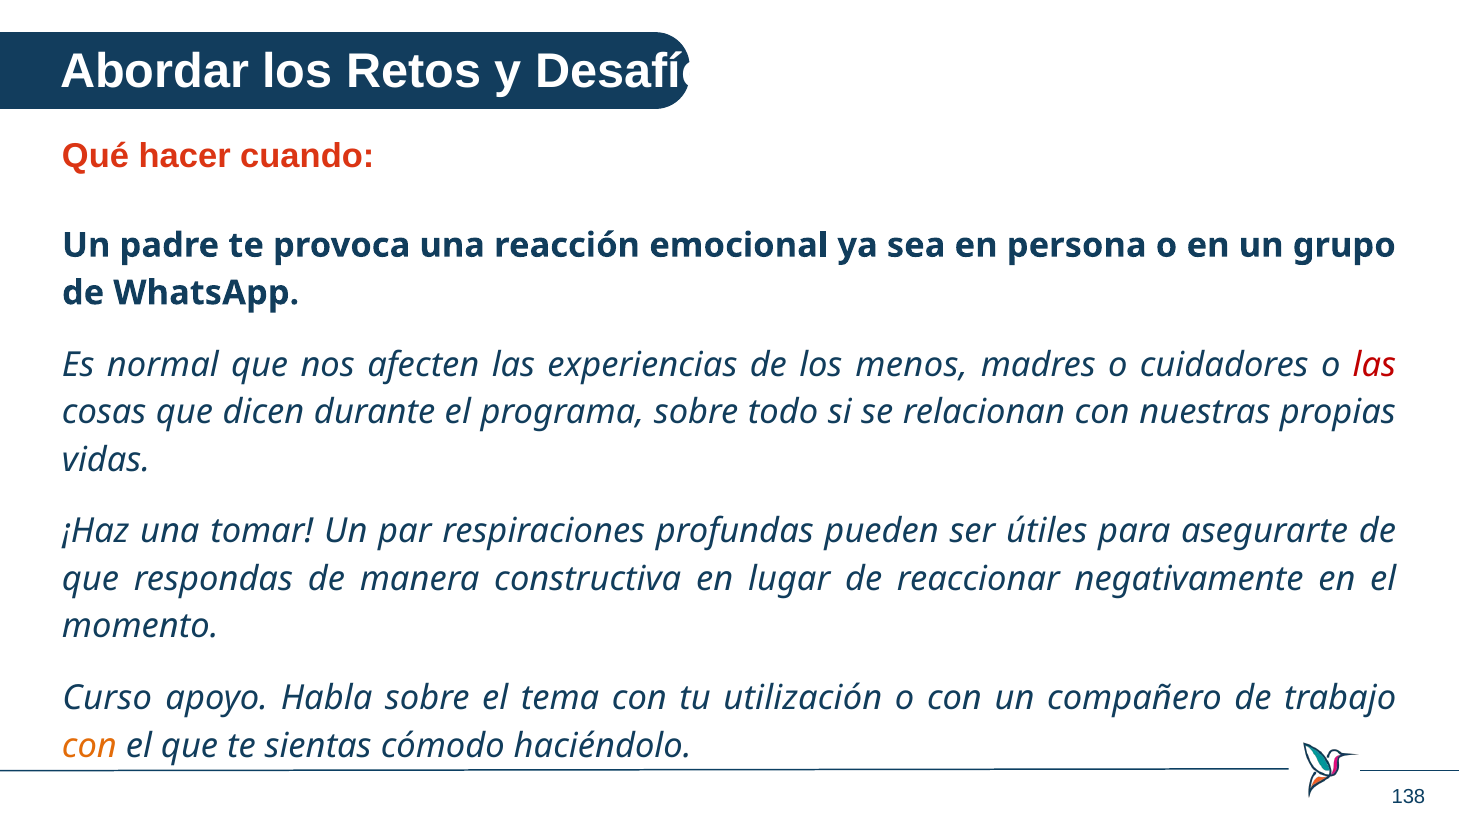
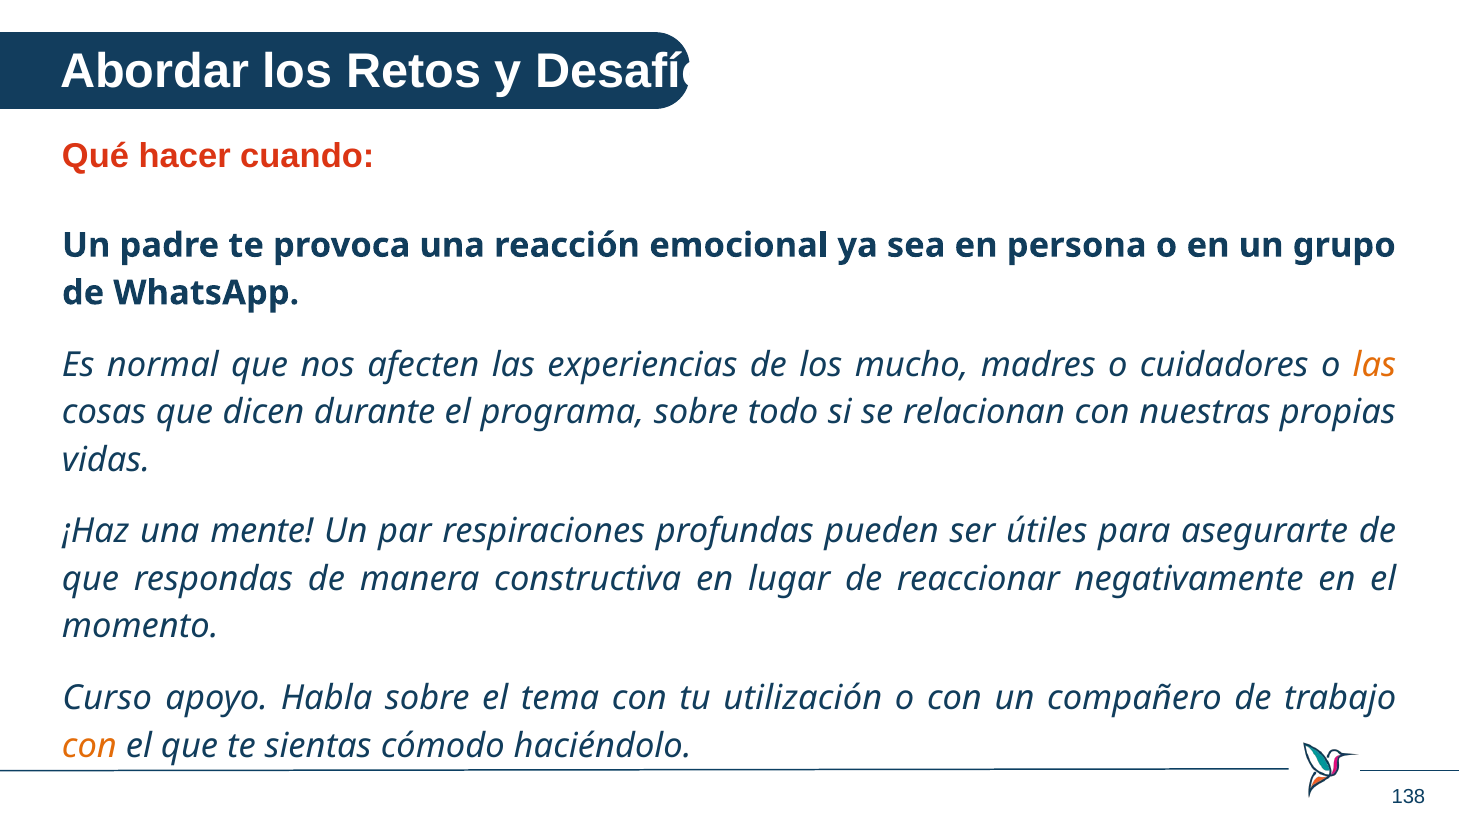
menos: menos -> mucho
las at (1374, 365) colour: red -> orange
tomar: tomar -> mente
